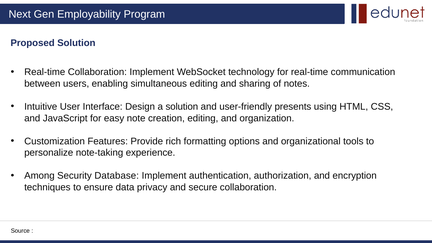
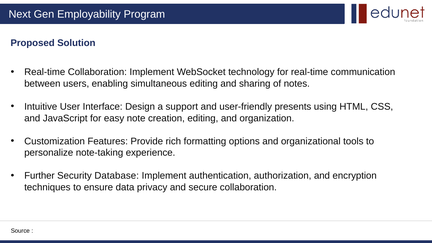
a solution: solution -> support
Among: Among -> Further
